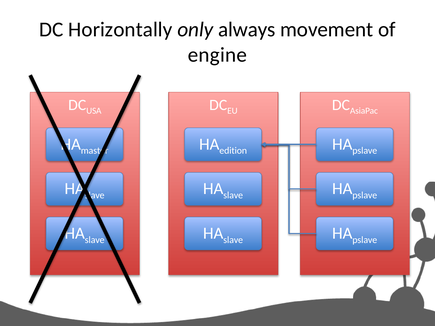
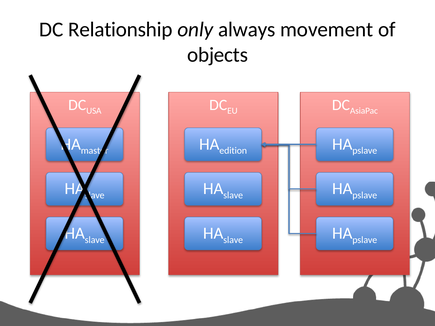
Horizontally: Horizontally -> Relationship
engine: engine -> objects
